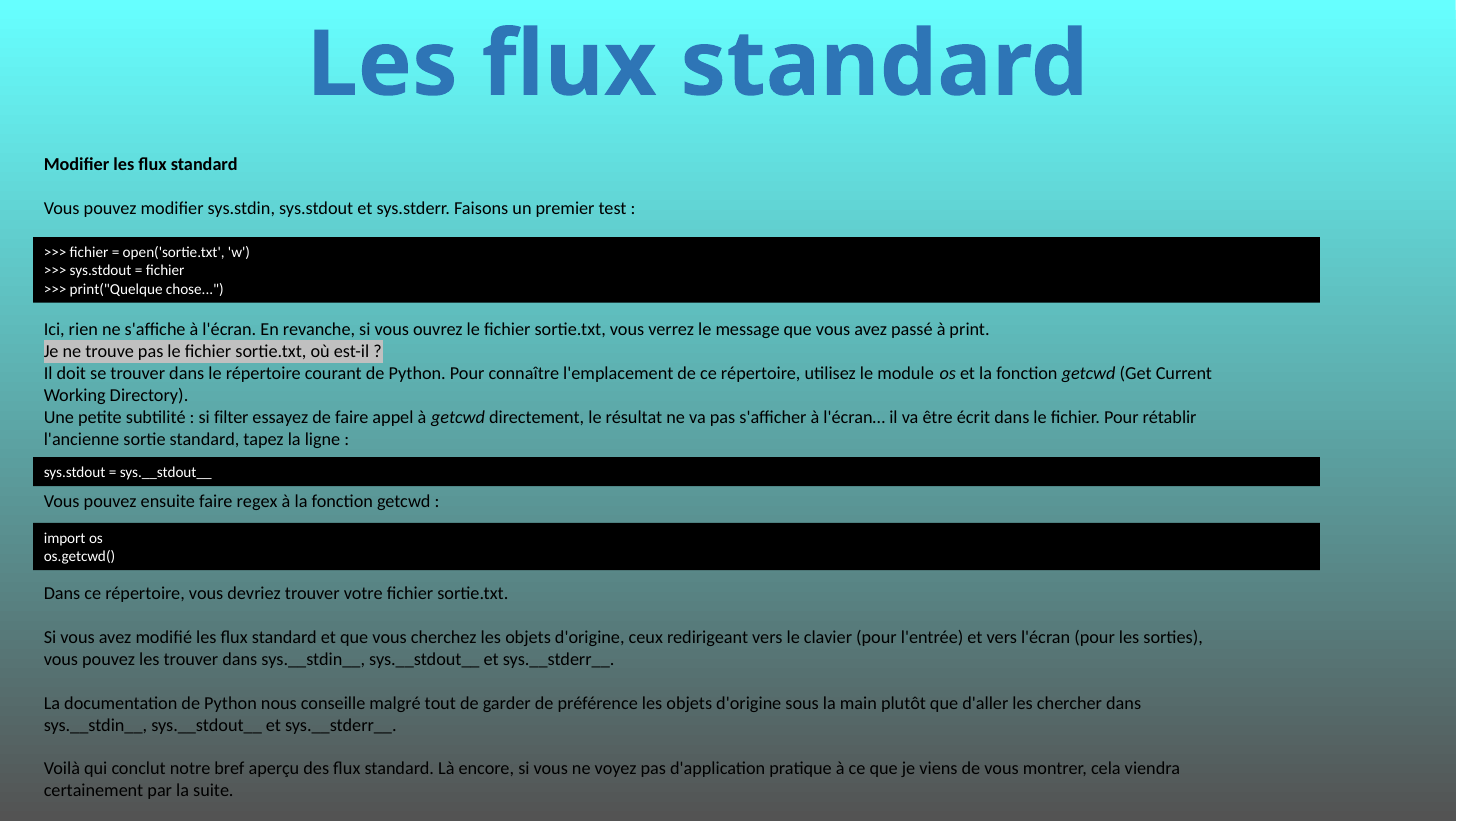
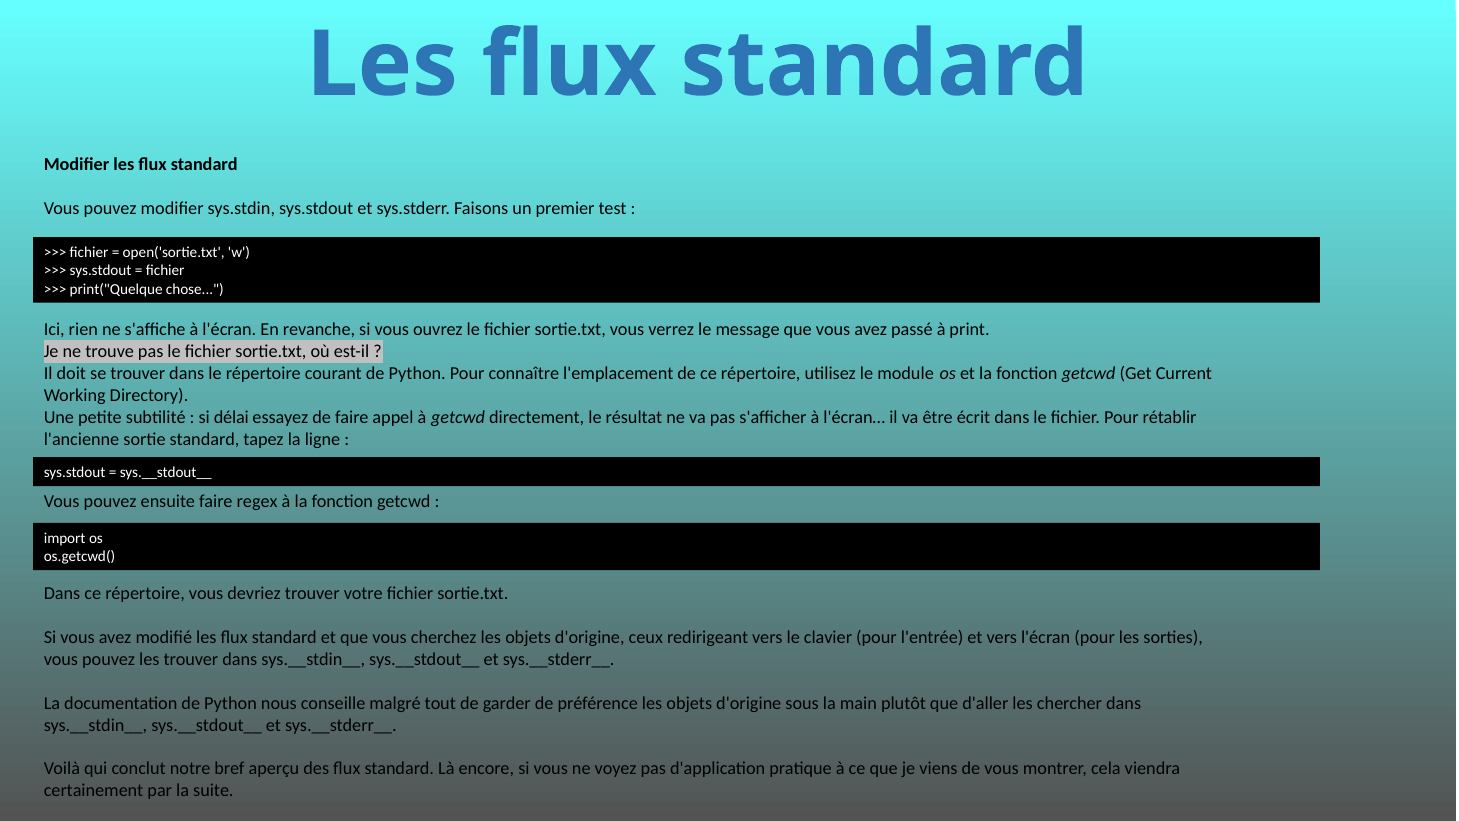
filter: filter -> délai
